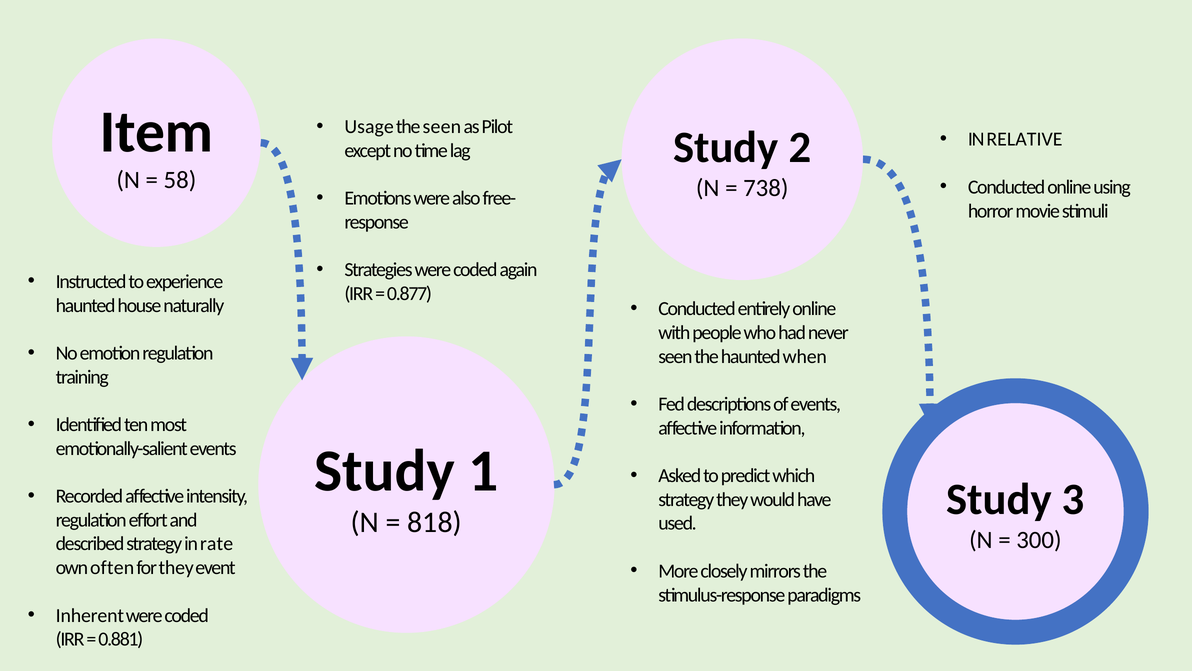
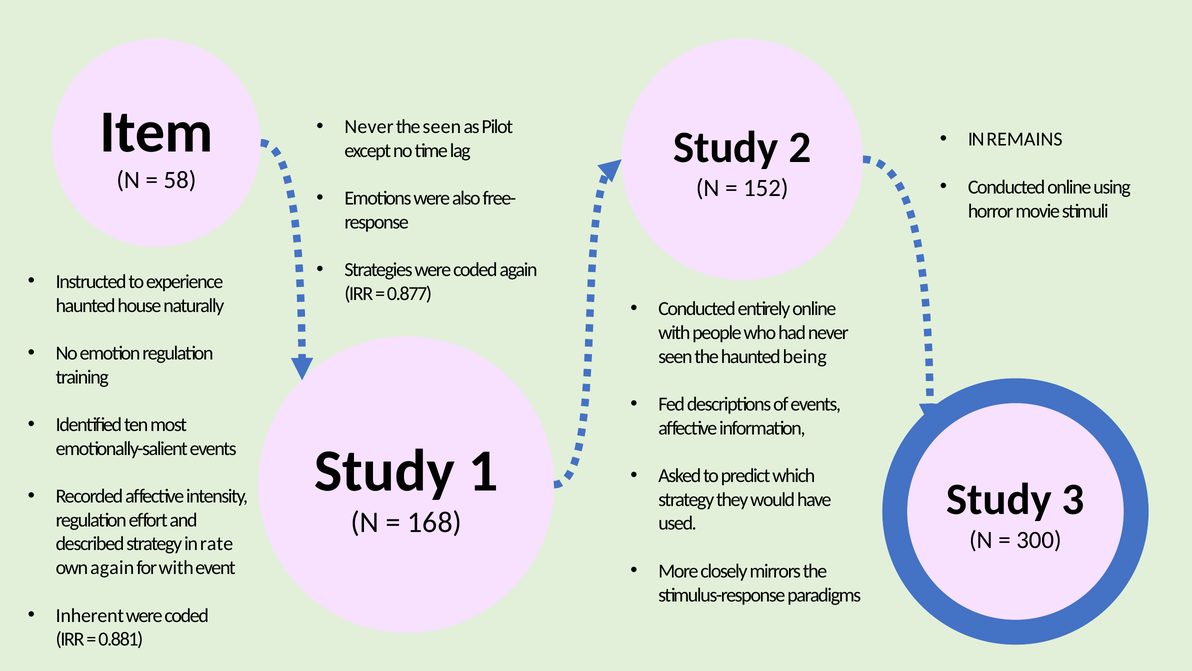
Usage at (369, 127): Usage -> Never
RELATIVE: RELATIVE -> REMAINS
738: 738 -> 152
when: when -> being
818: 818 -> 168
own often: often -> again
for they: they -> with
